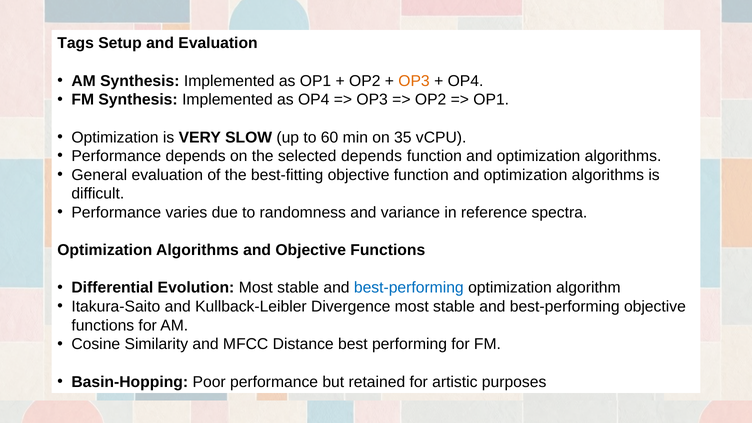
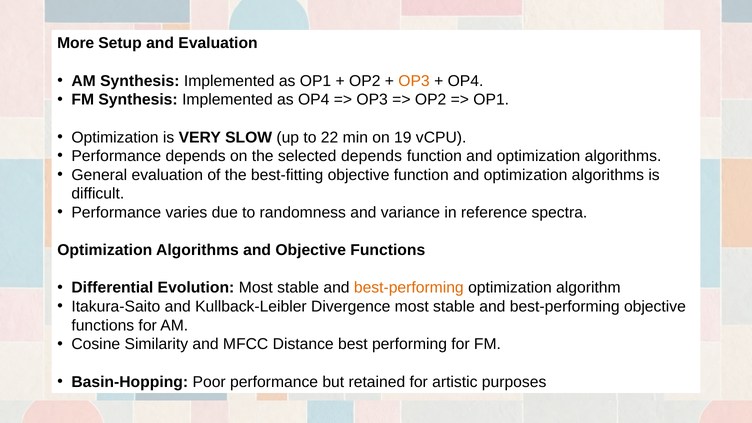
Tags: Tags -> More
60: 60 -> 22
35: 35 -> 19
best-performing at (409, 288) colour: blue -> orange
